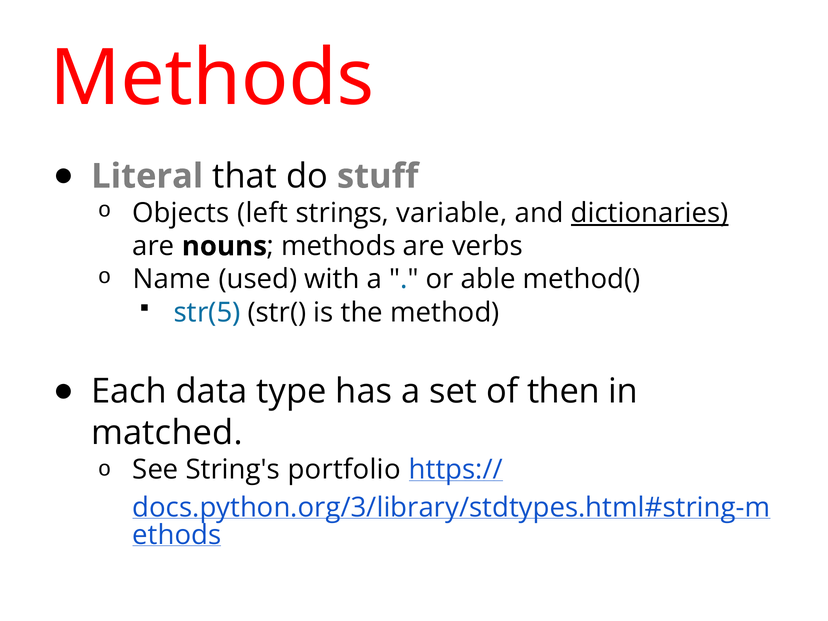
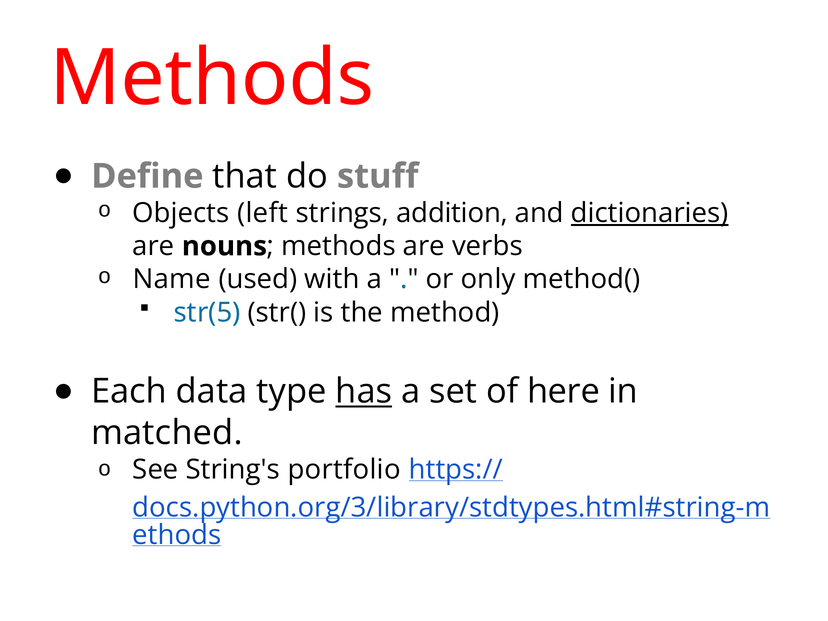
Literal: Literal -> Define
variable: variable -> addition
able: able -> only
has underline: none -> present
then: then -> here
